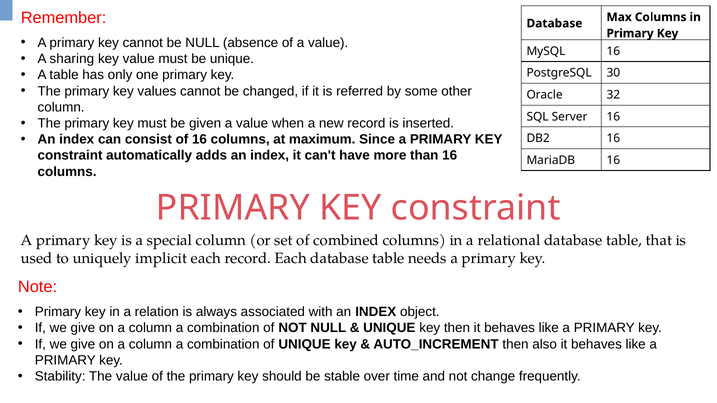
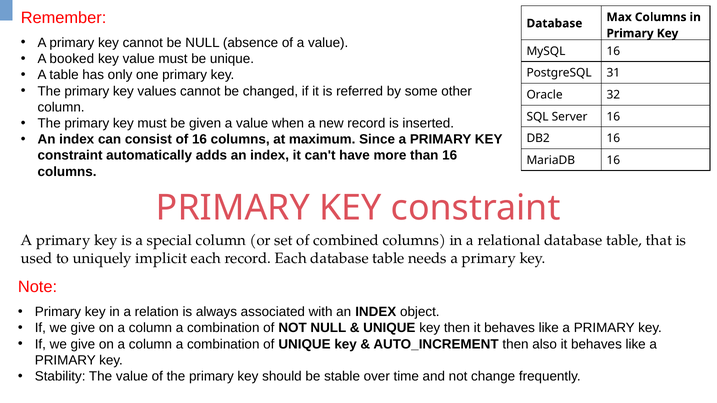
sharing: sharing -> booked
30: 30 -> 31
